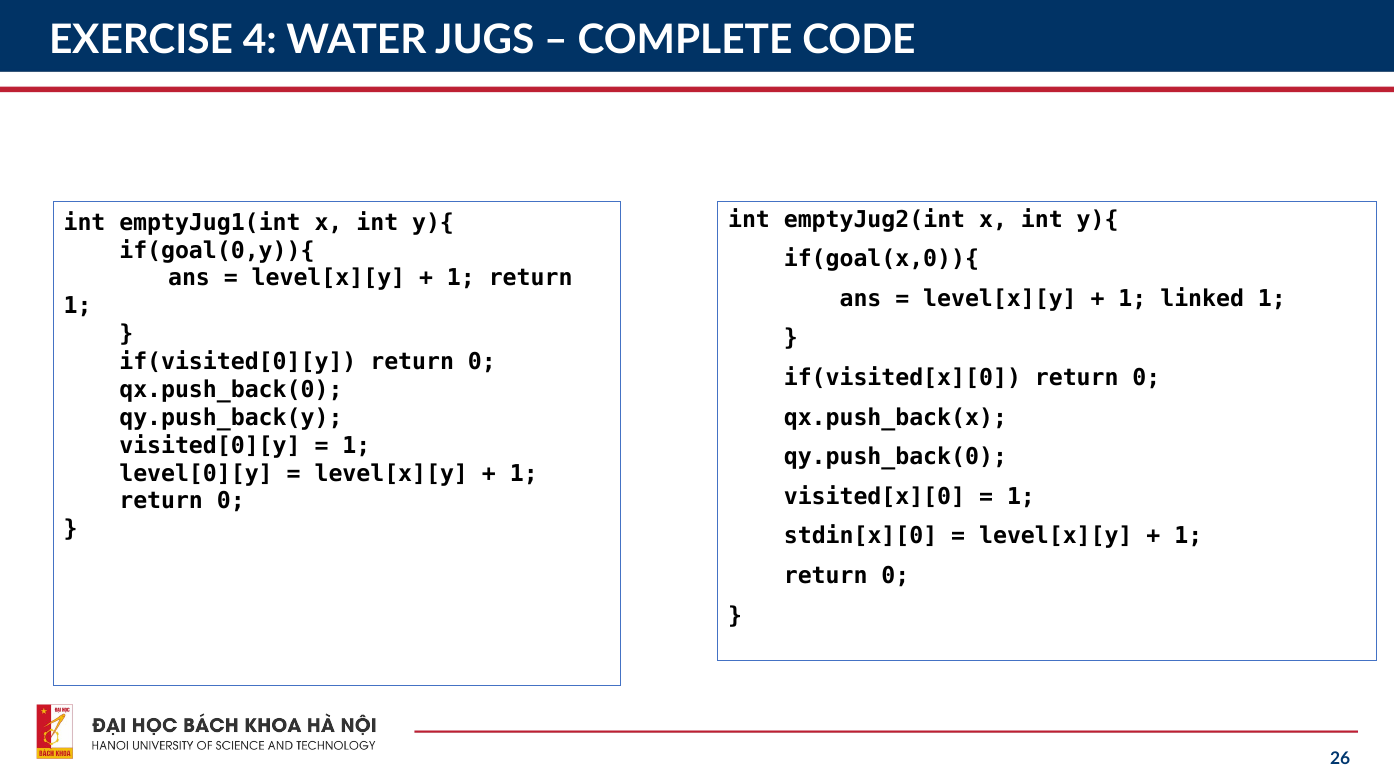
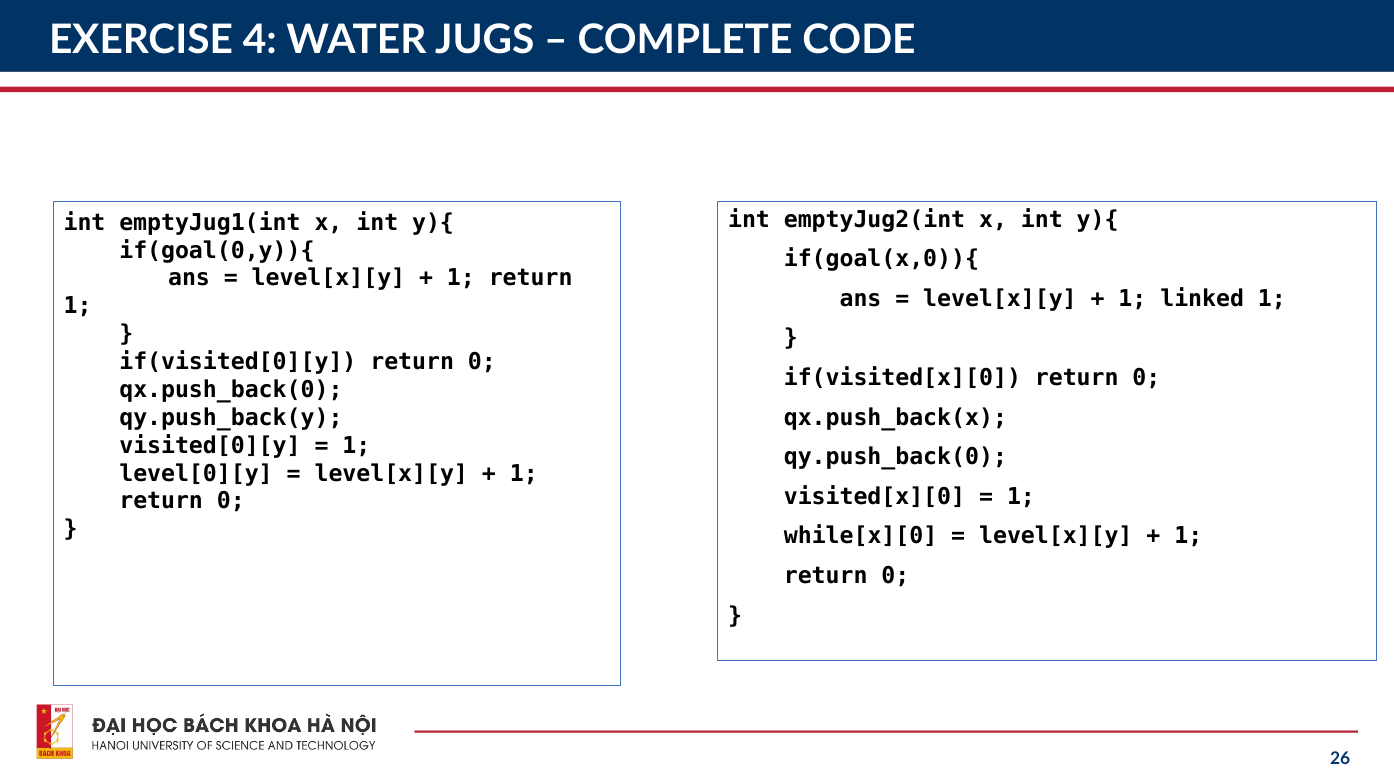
stdin[x][0: stdin[x][0 -> while[x][0
